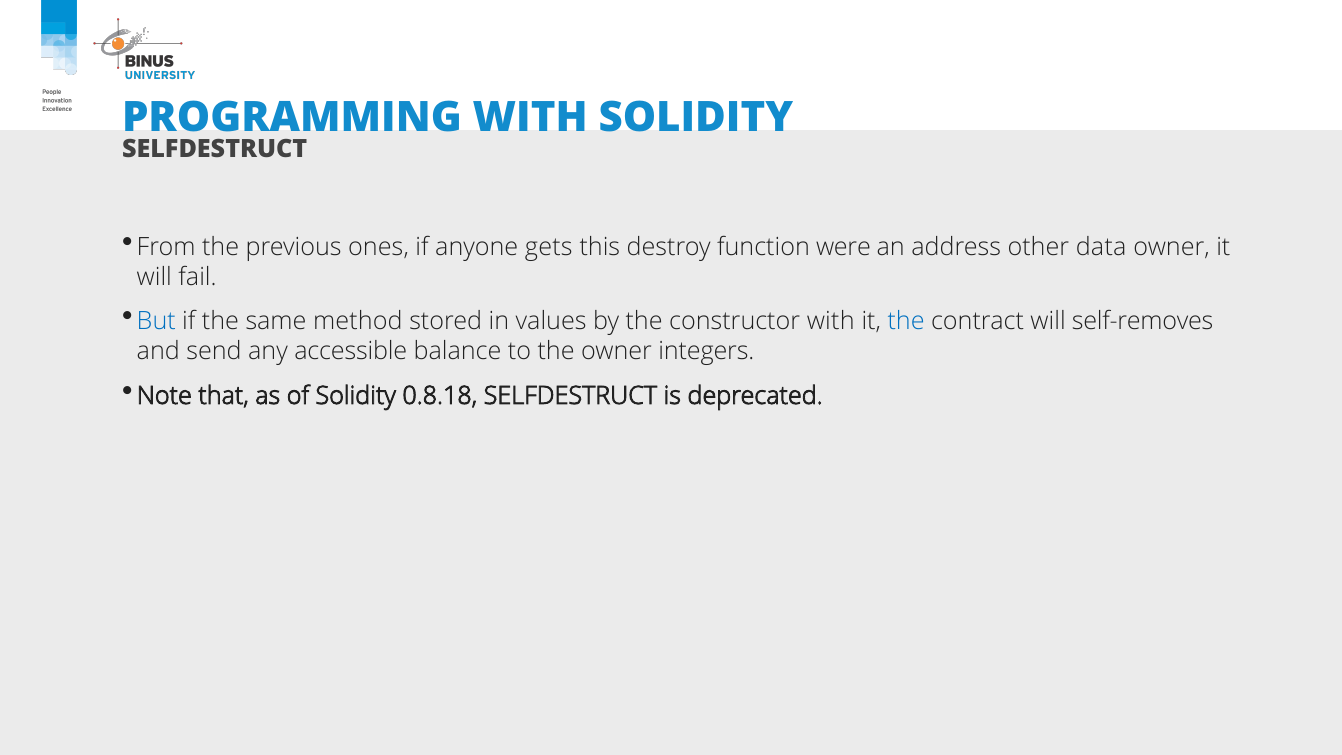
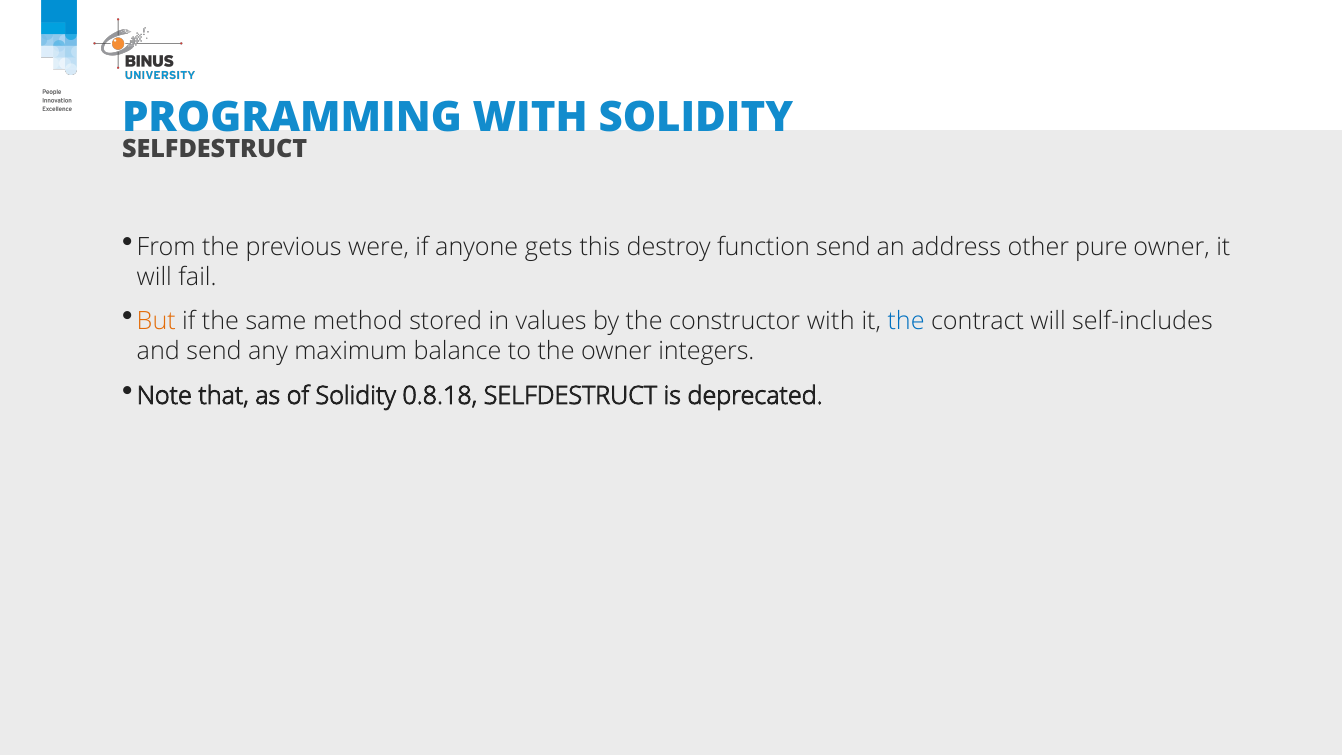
ones: ones -> were
function were: were -> send
data: data -> pure
But colour: blue -> orange
self-removes: self-removes -> self-includes
accessible: accessible -> maximum
